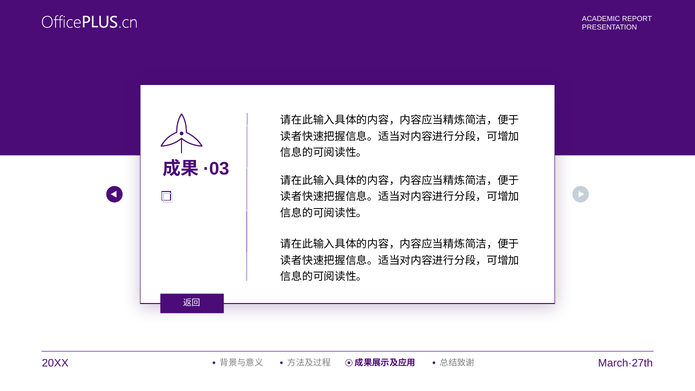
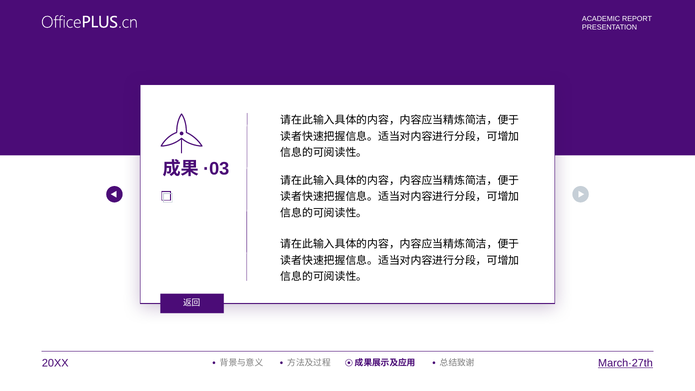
March·27th underline: none -> present
